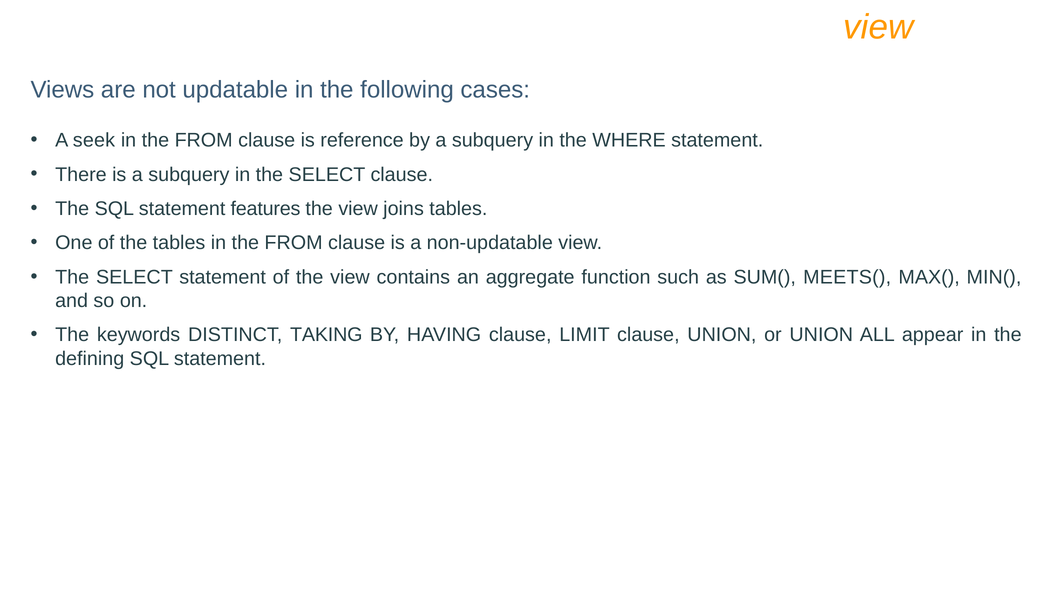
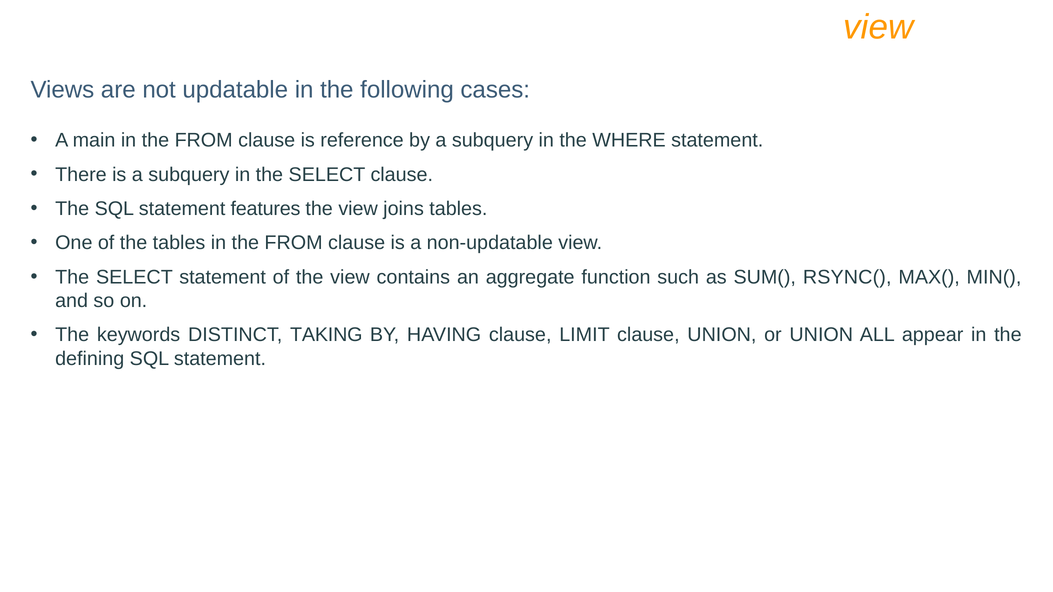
seek: seek -> main
MEETS(: MEETS( -> RSYNC(
